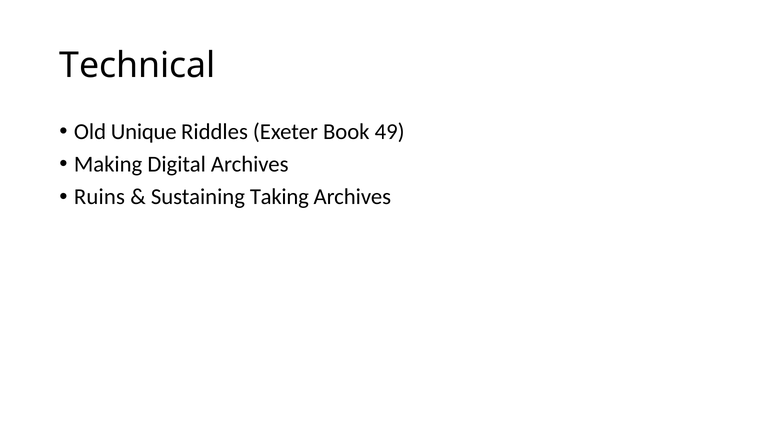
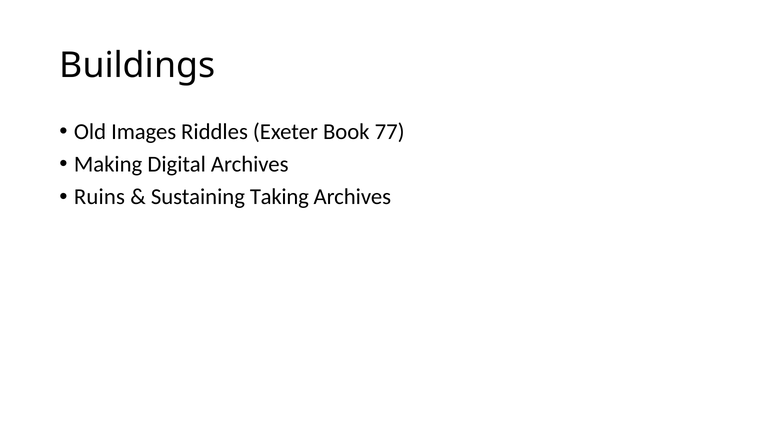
Technical: Technical -> Buildings
Unique: Unique -> Images
49: 49 -> 77
